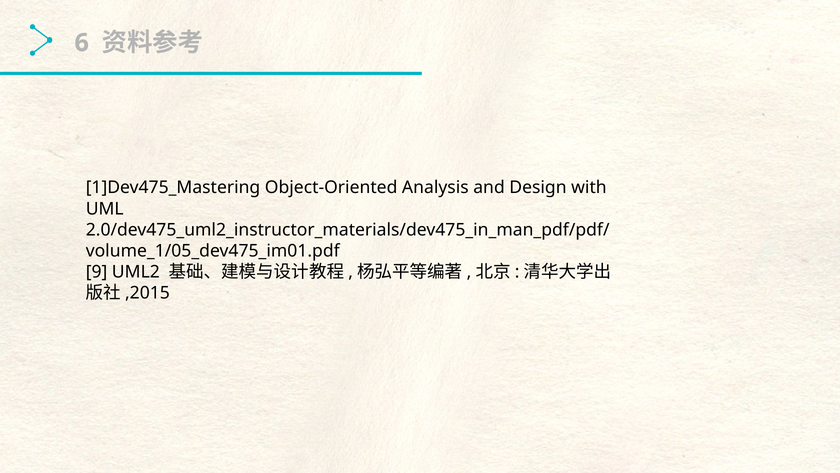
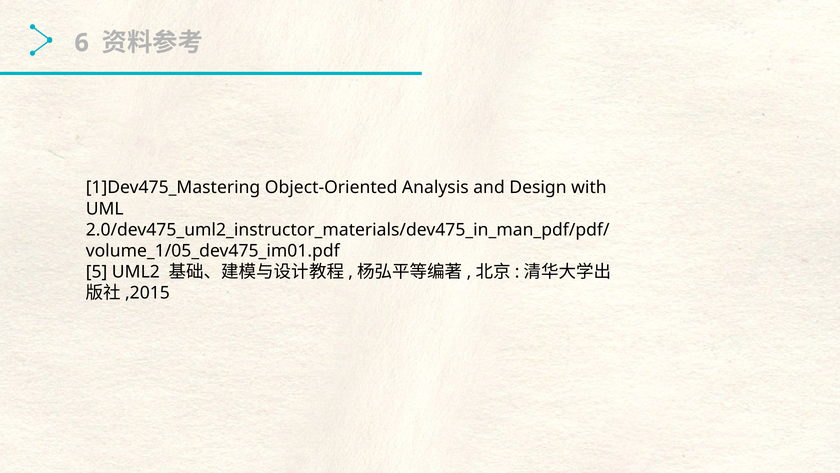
9: 9 -> 5
